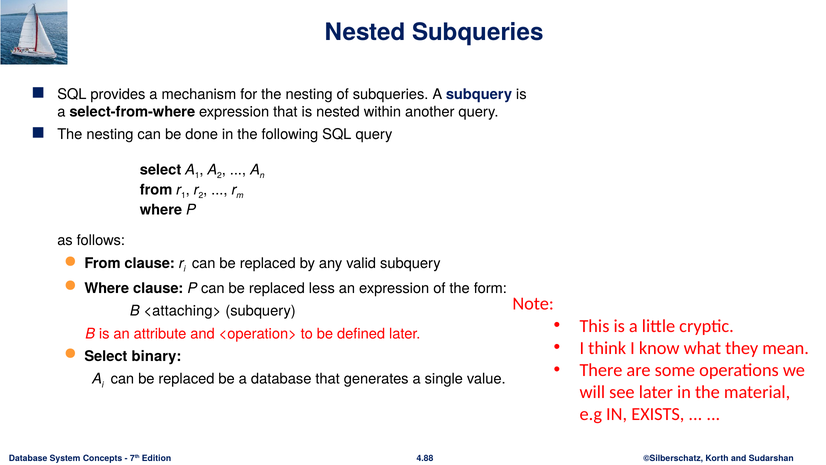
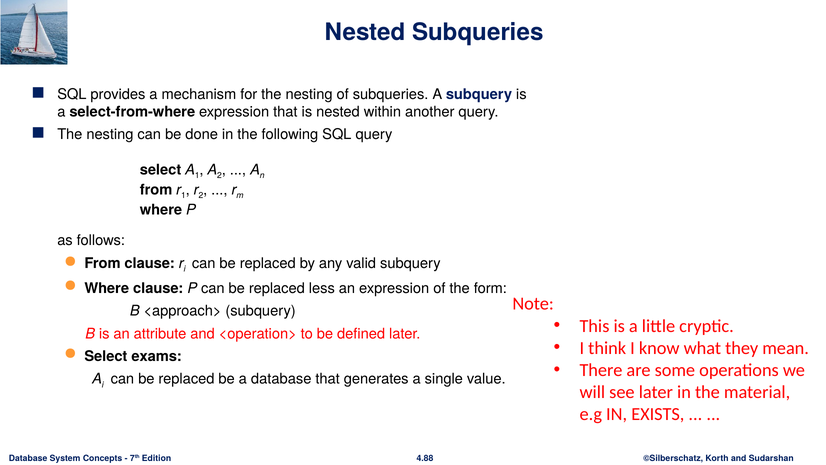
<attaching>: <attaching> -> <approach>
binary: binary -> exams
